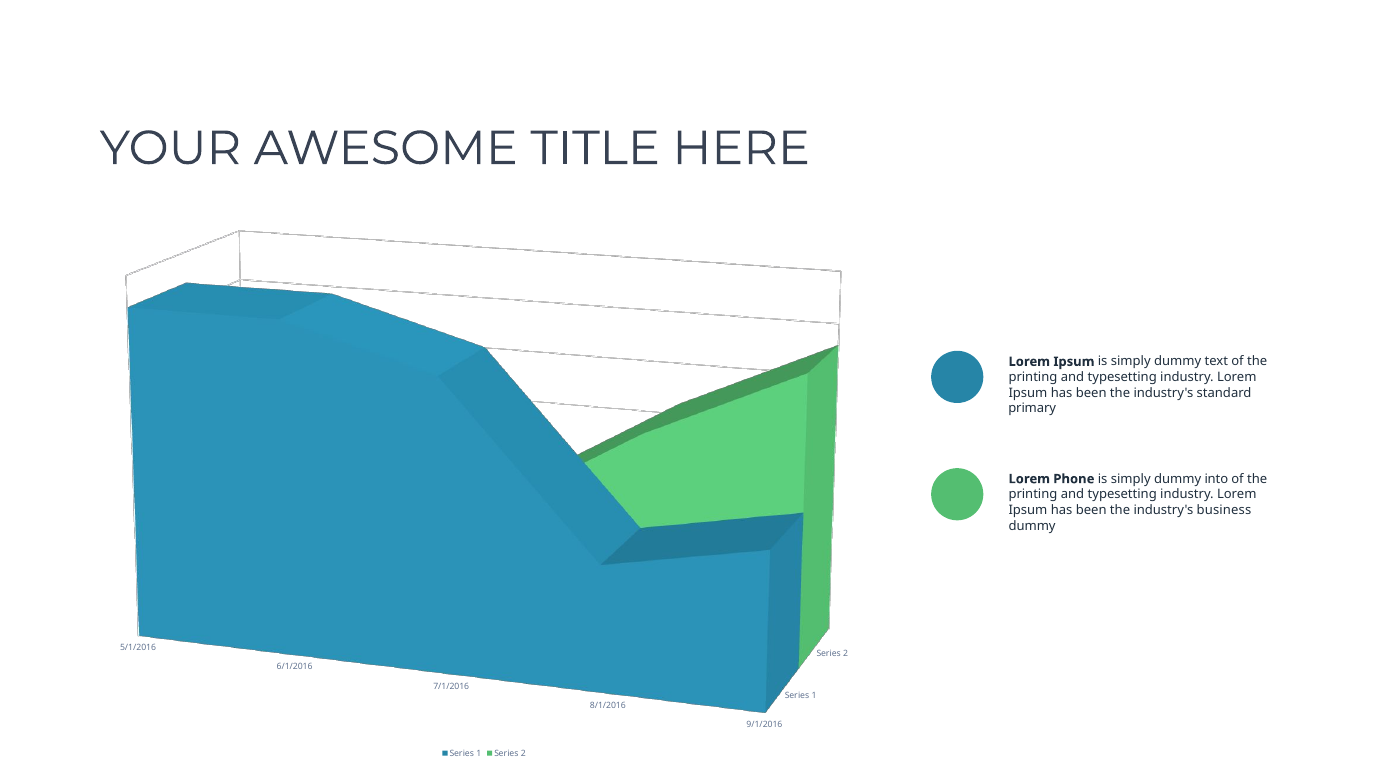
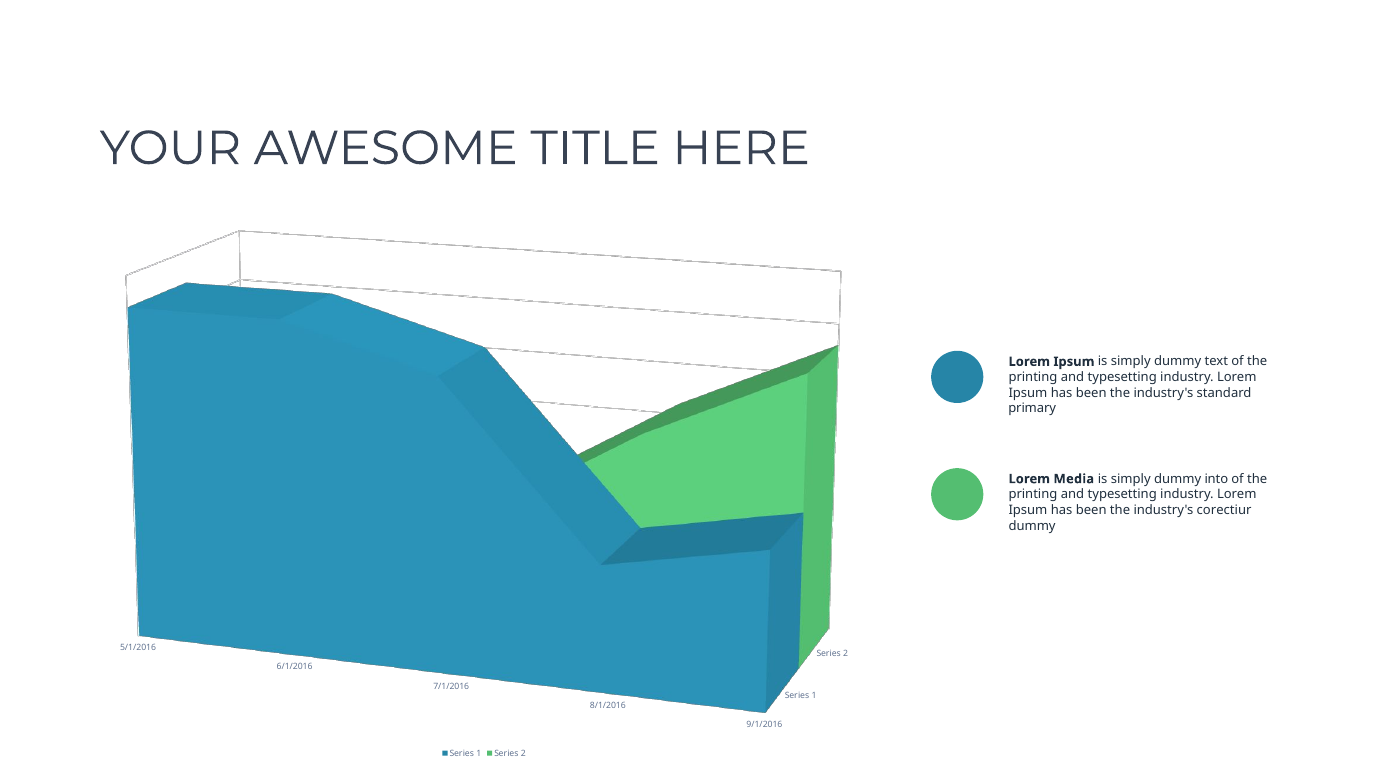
Phone: Phone -> Media
business: business -> corectiur
